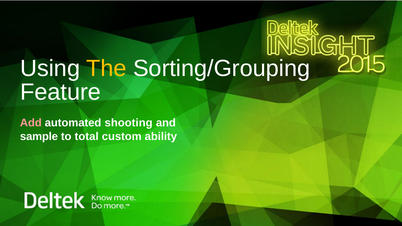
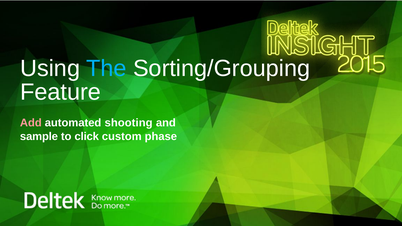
The colour: yellow -> light blue
total: total -> click
ability: ability -> phase
